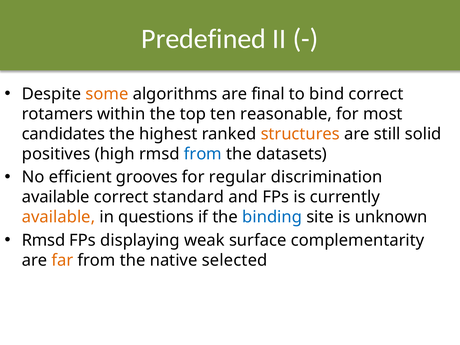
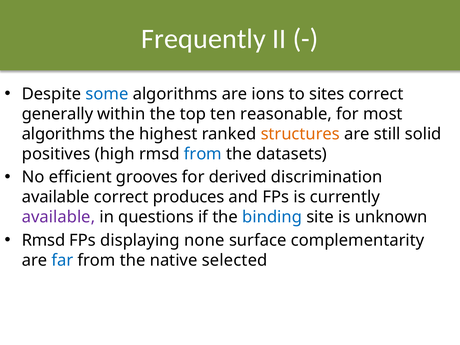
Predefined: Predefined -> Frequently
some colour: orange -> blue
final: final -> ions
bind: bind -> sites
rotamers: rotamers -> generally
candidates at (63, 134): candidates -> algorithms
regular: regular -> derived
standard: standard -> produces
available at (59, 217) colour: orange -> purple
weak: weak -> none
far colour: orange -> blue
